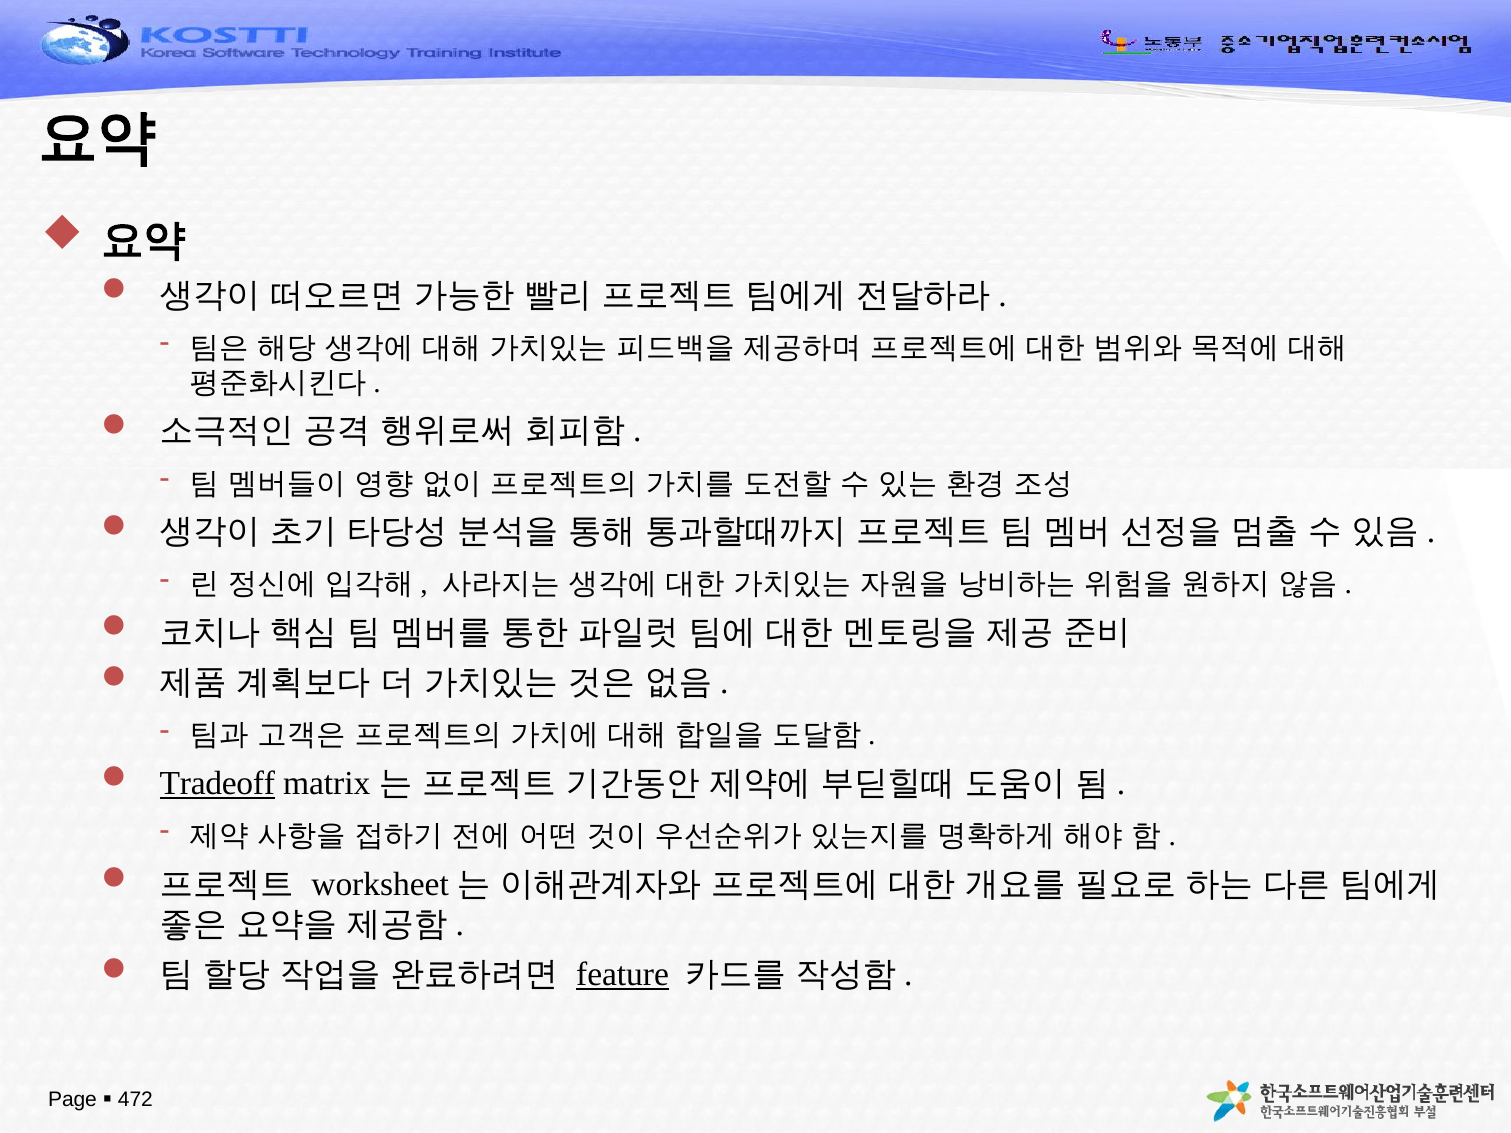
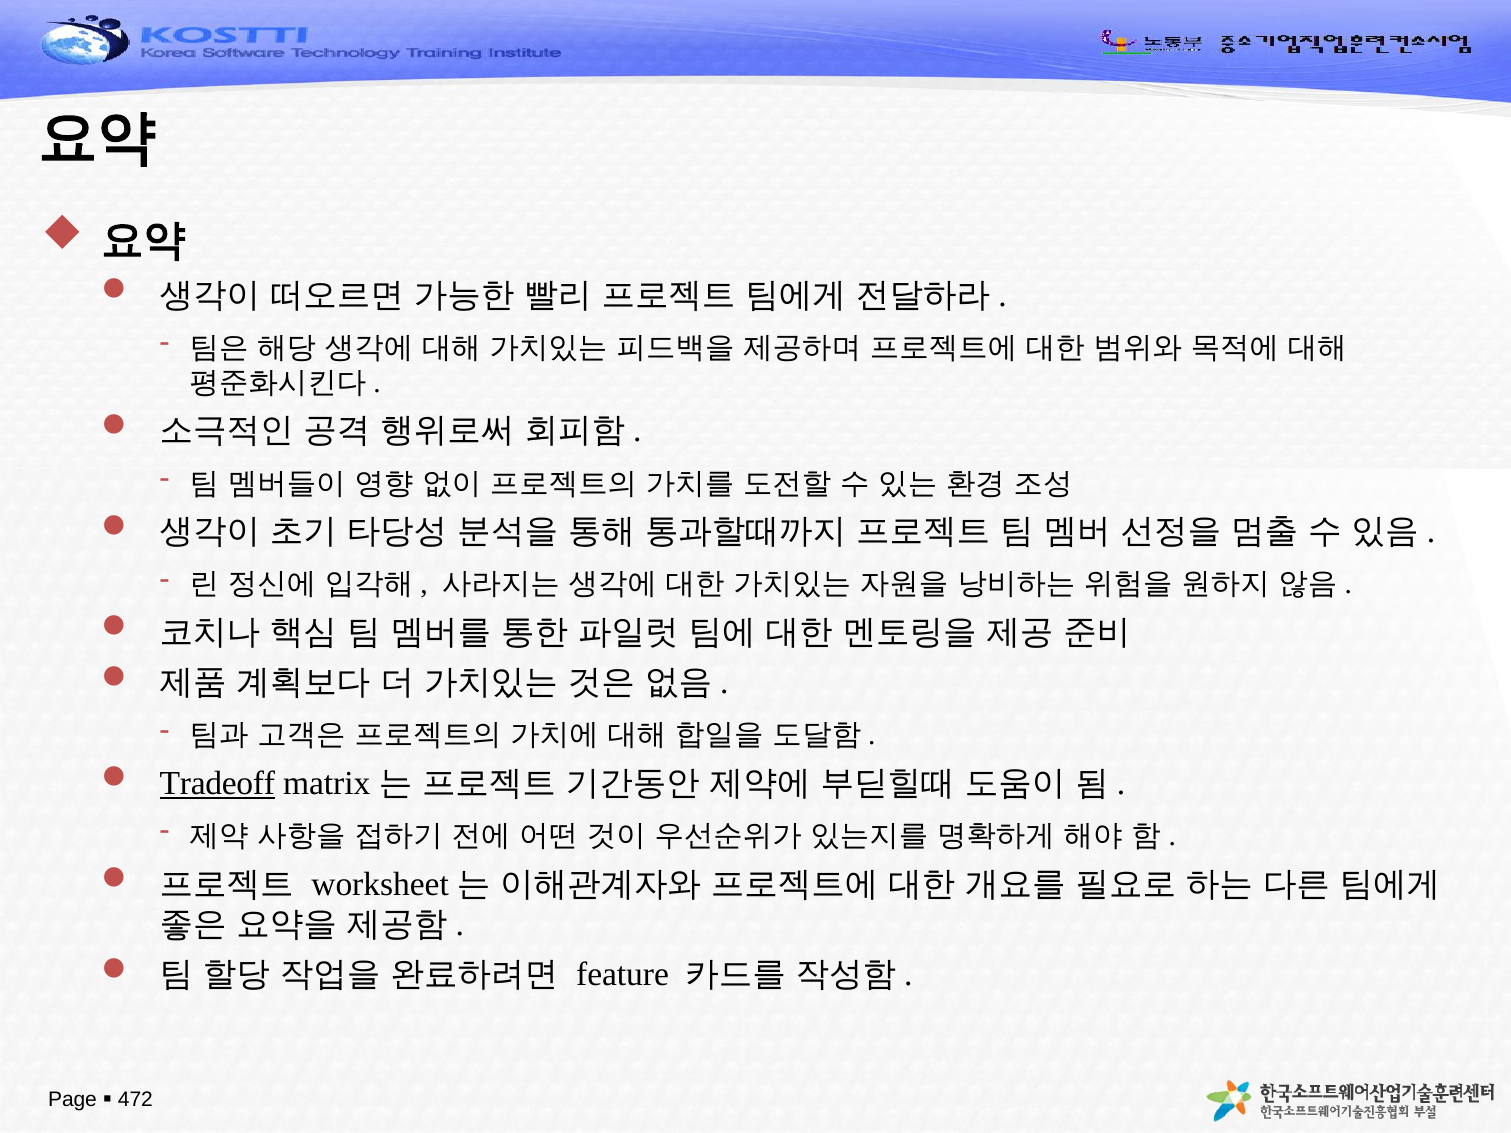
feature underline: present -> none
